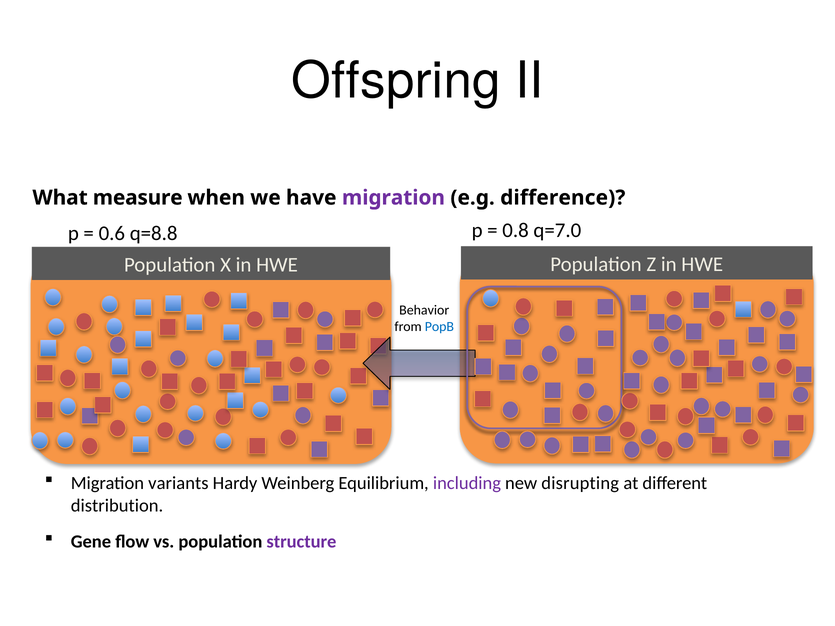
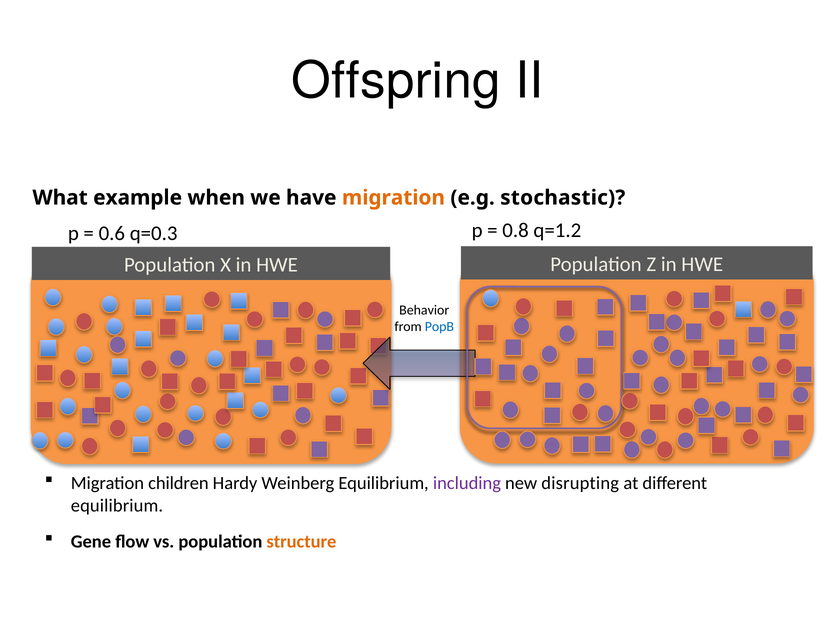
measure: measure -> example
migration at (393, 198) colour: purple -> orange
difference: difference -> stochastic
q=8.8: q=8.8 -> q=0.3
q=7.0: q=7.0 -> q=1.2
variants: variants -> children
distribution at (117, 506): distribution -> equilibrium
structure colour: purple -> orange
